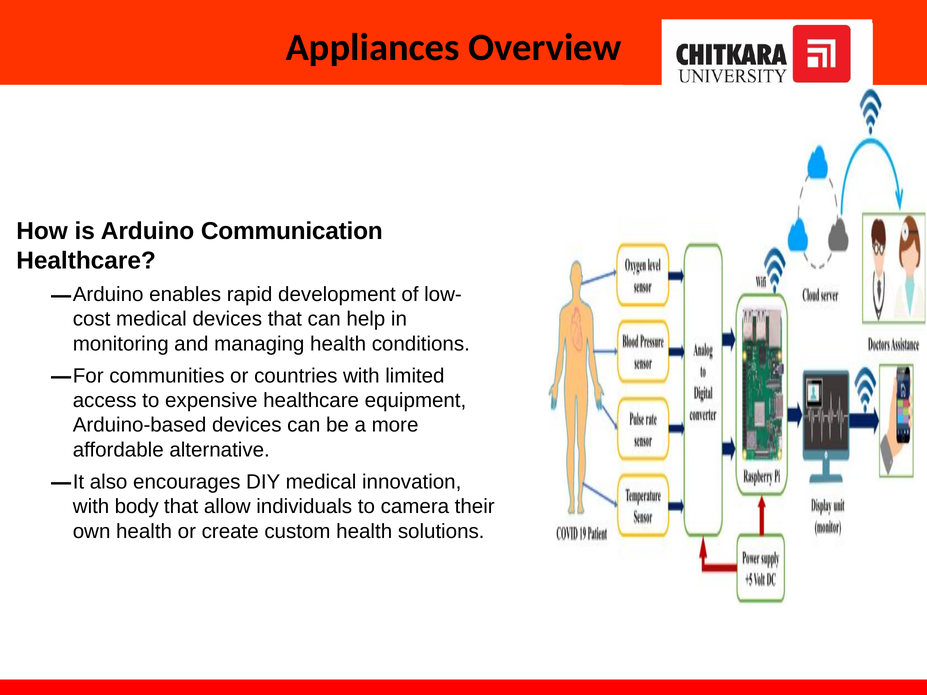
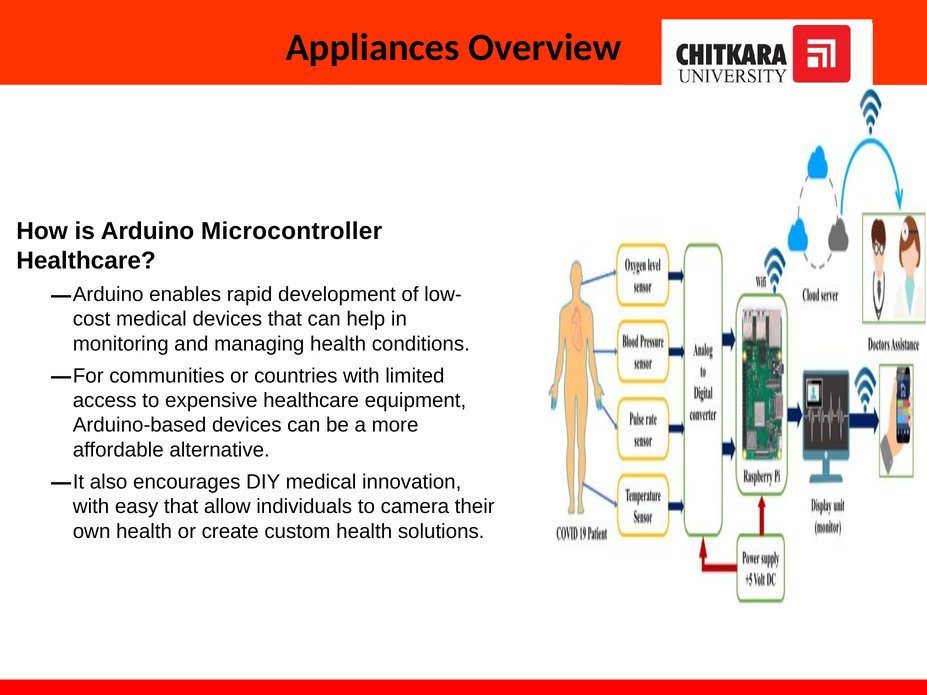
Communication: Communication -> Microcontroller
body: body -> easy
